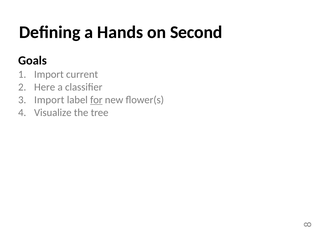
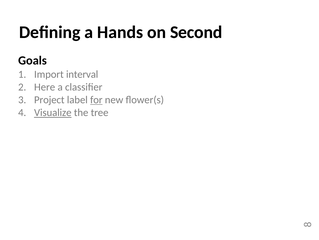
current: current -> interval
Import at (49, 100): Import -> Project
Visualize underline: none -> present
